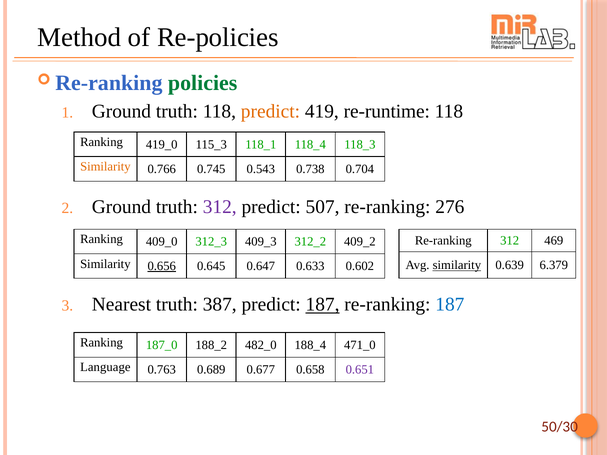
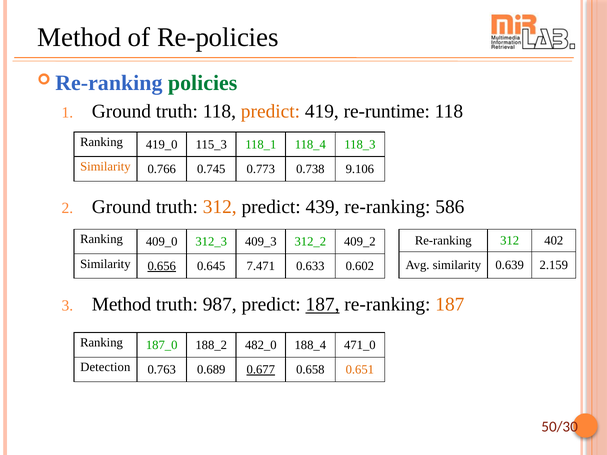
0.543: 0.543 -> 0.773
0.704: 0.704 -> 9.106
312 at (220, 207) colour: purple -> orange
507: 507 -> 439
276: 276 -> 586
469: 469 -> 402
0.647: 0.647 -> 7.471
similarity at (457, 265) underline: present -> none
6.379: 6.379 -> 2.159
Nearest at (121, 305): Nearest -> Method
387: 387 -> 987
187 at (450, 305) colour: blue -> orange
Language: Language -> Detection
0.677 underline: none -> present
0.651 colour: purple -> orange
